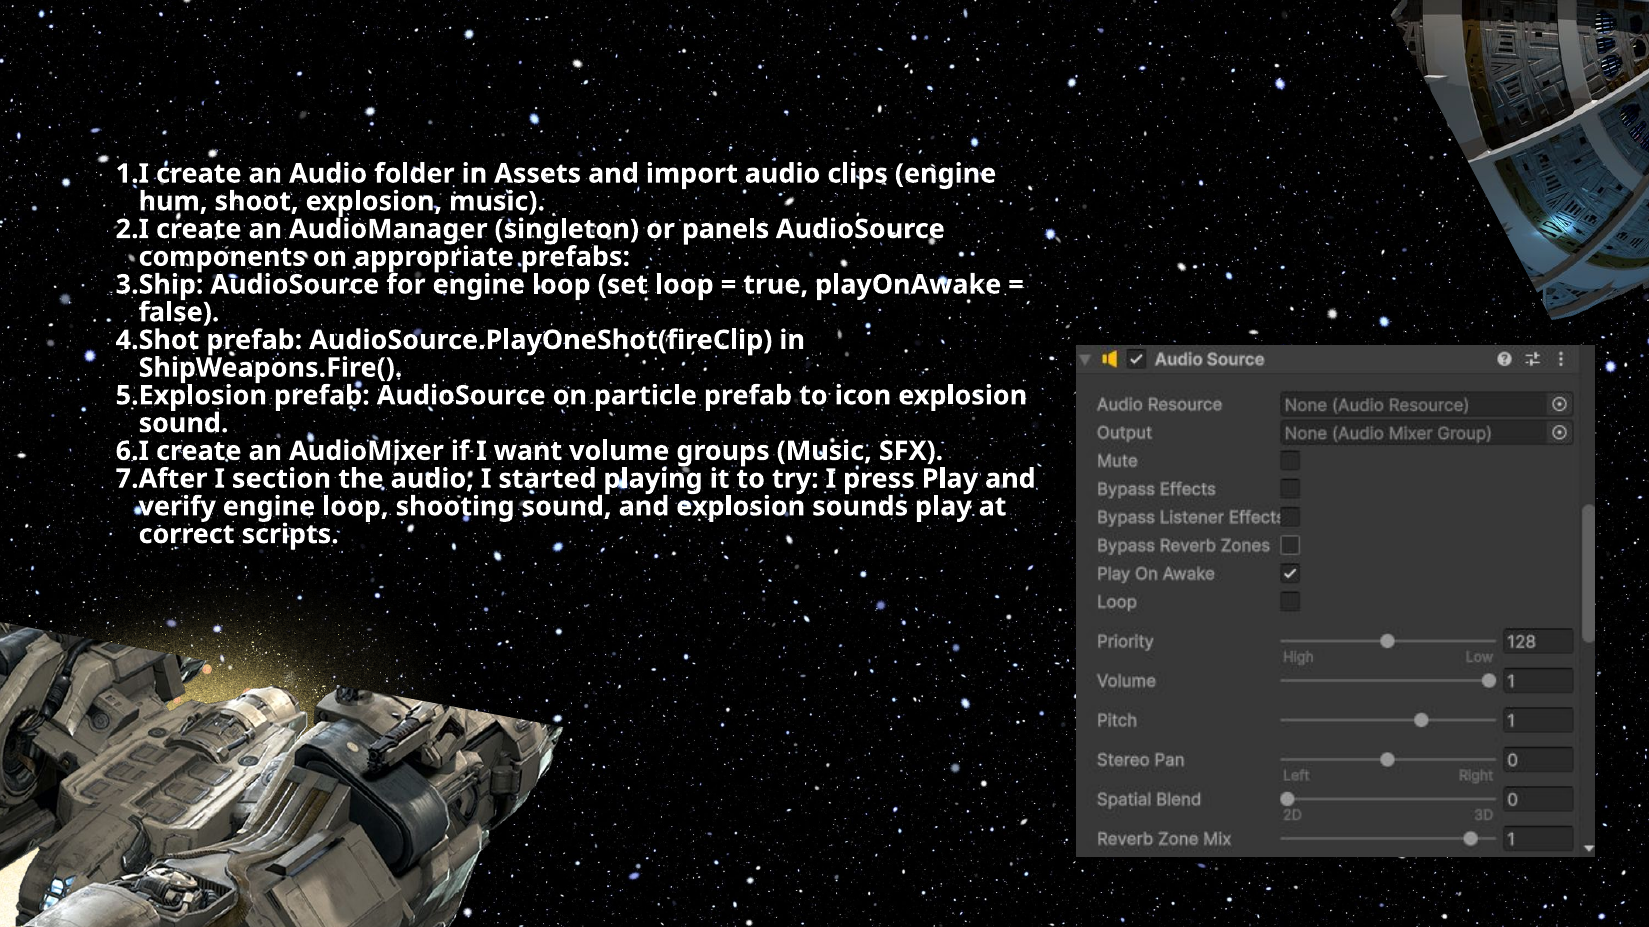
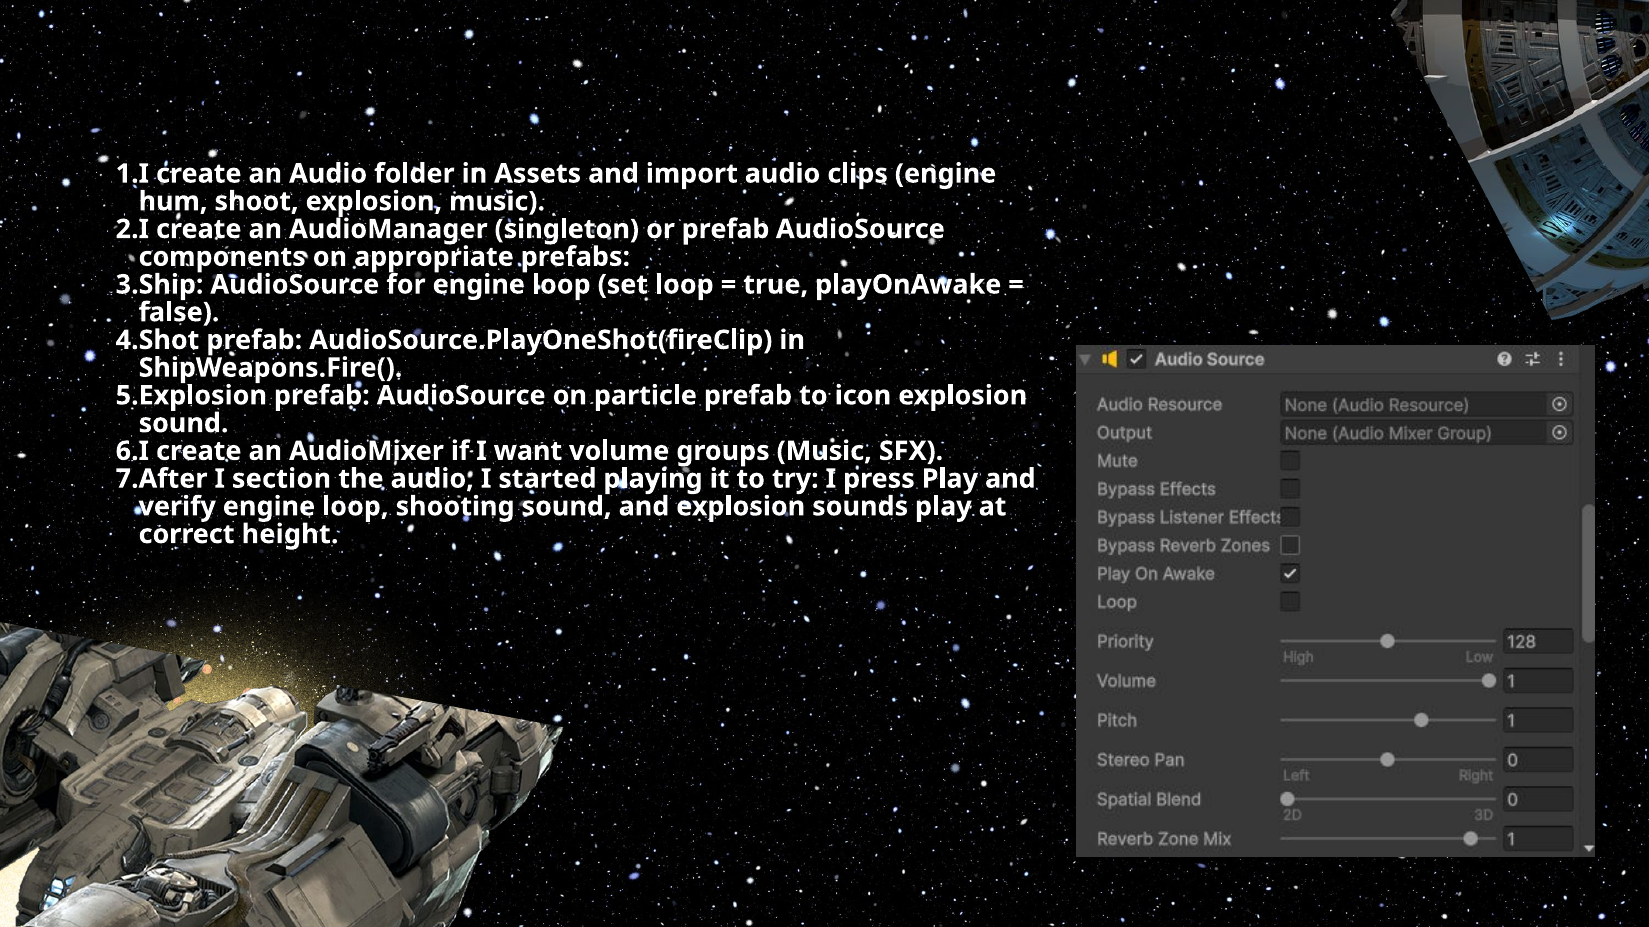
or panels: panels -> prefab
scripts: scripts -> height
